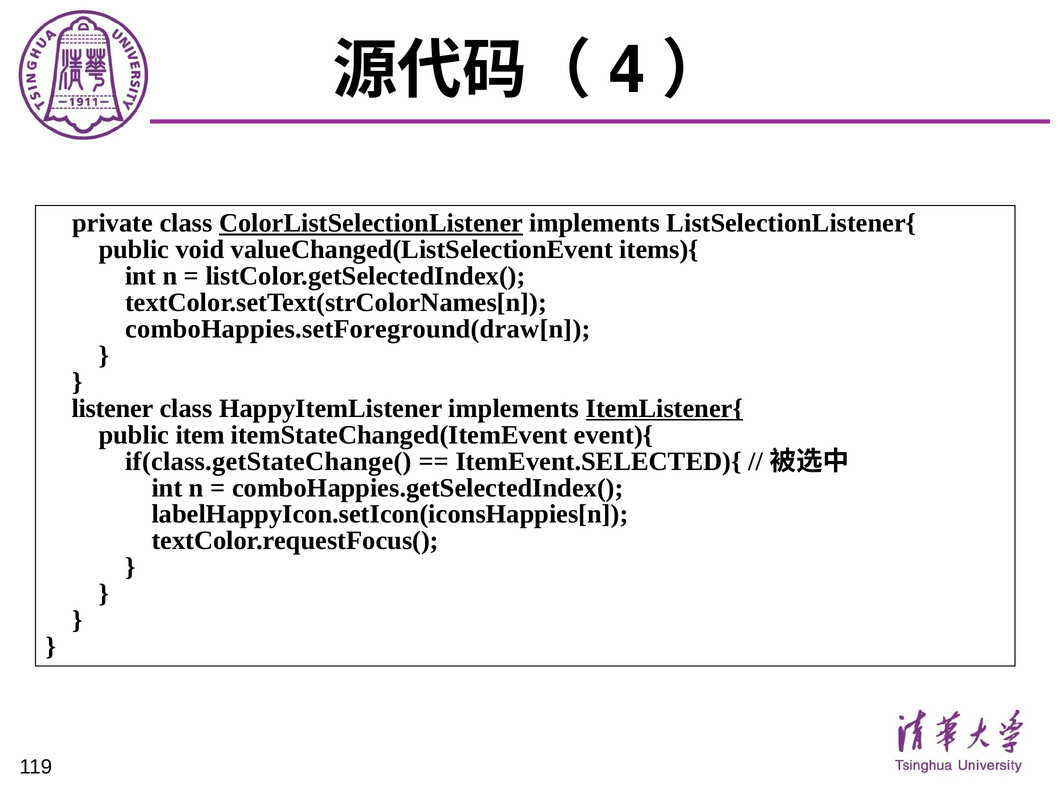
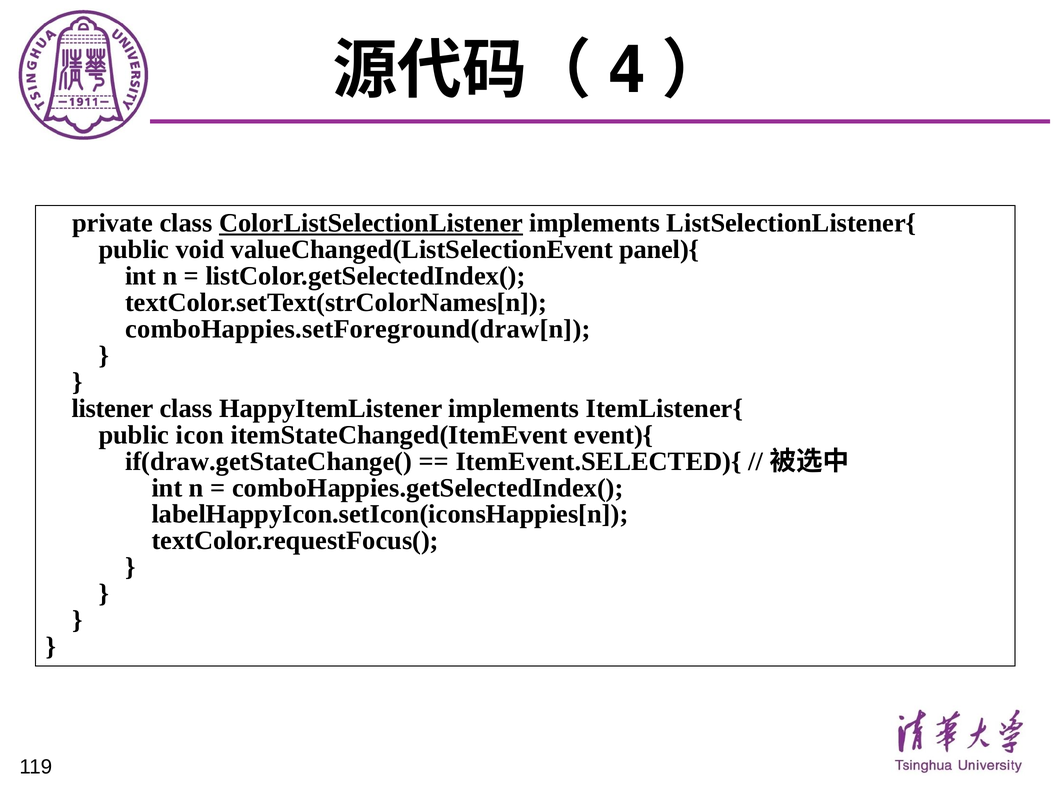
items){: items){ -> panel){
ItemListener{ underline: present -> none
item: item -> icon
if(class.getStateChange(: if(class.getStateChange( -> if(draw.getStateChange(
